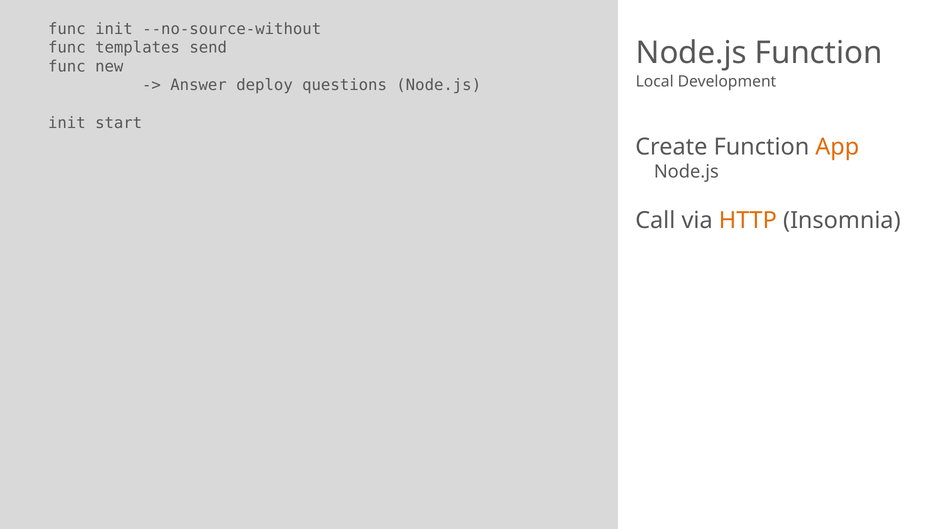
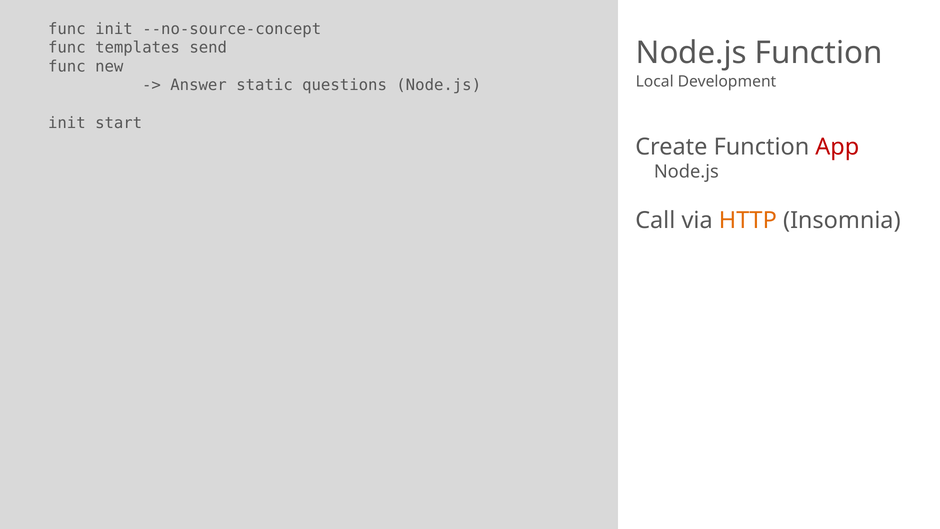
--no-source-without: --no-source-without -> --no-source-concept
deploy: deploy -> static
App colour: orange -> red
